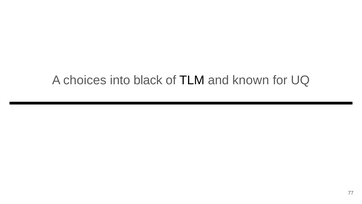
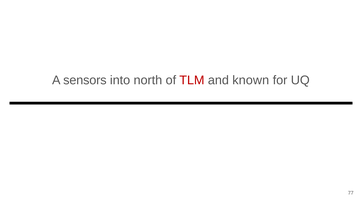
choices: choices -> sensors
black: black -> north
TLM colour: black -> red
